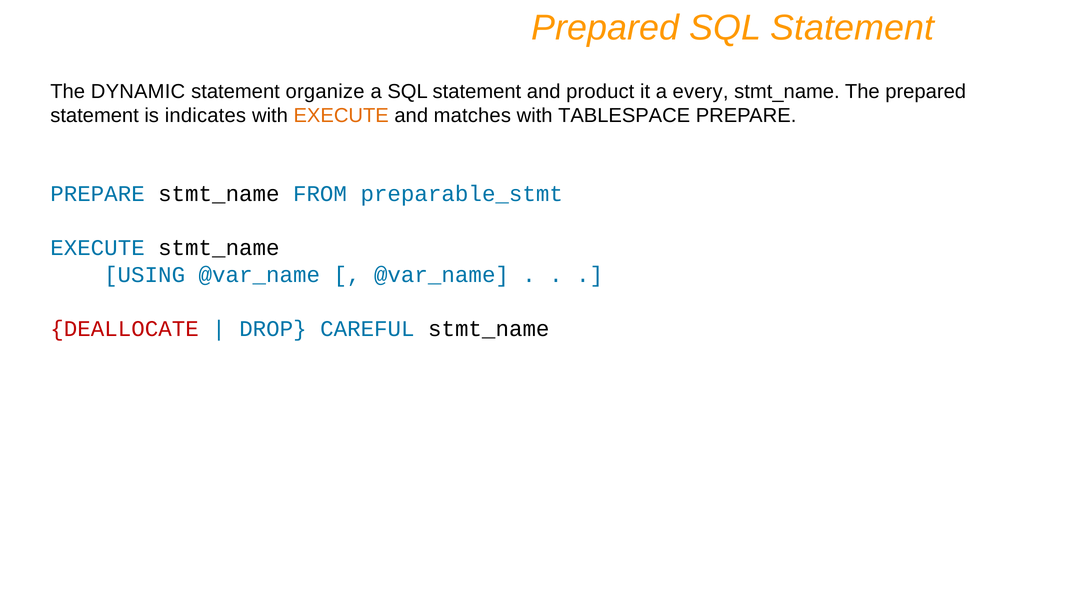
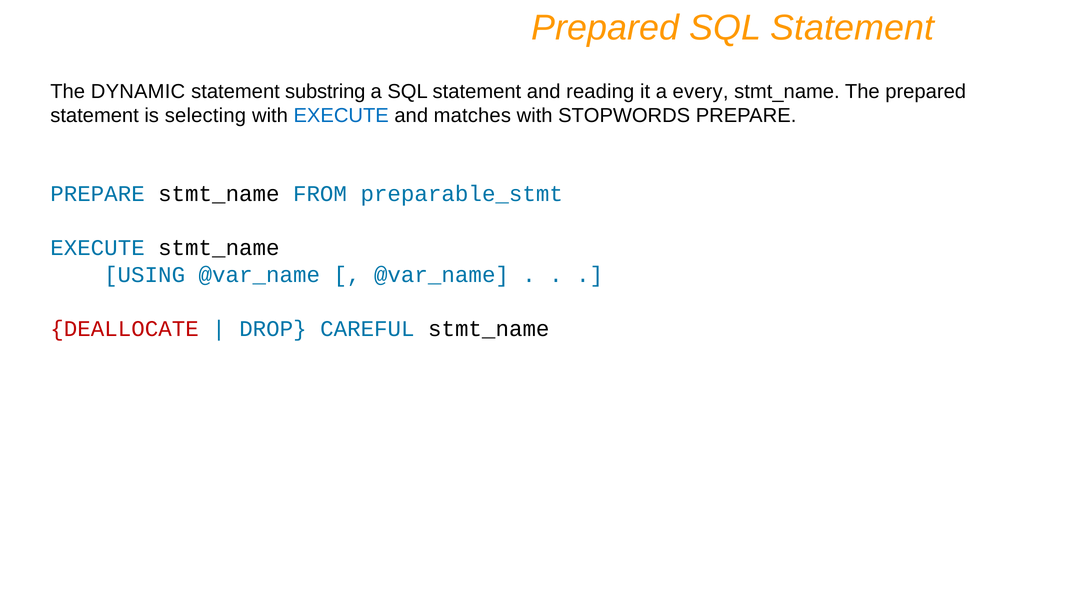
organize: organize -> substring
product: product -> reading
indicates: indicates -> selecting
EXECUTE at (341, 116) colour: orange -> blue
TABLESPACE: TABLESPACE -> STOPWORDS
